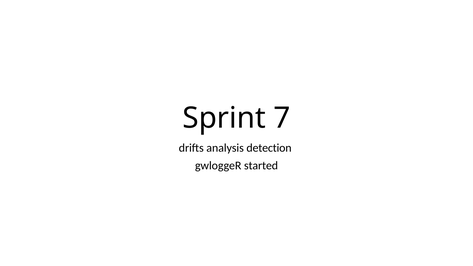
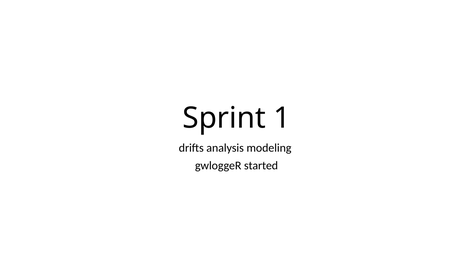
7: 7 -> 1
detection: detection -> modeling
